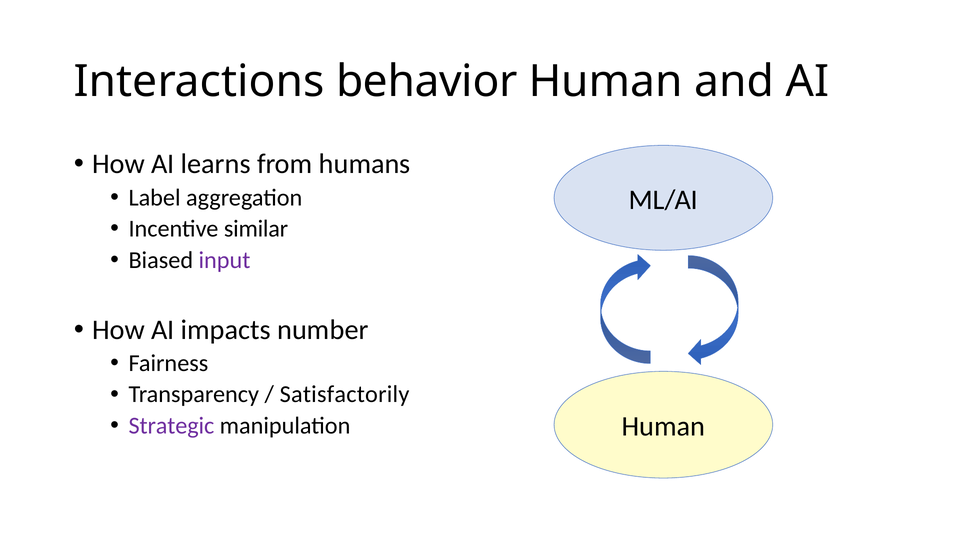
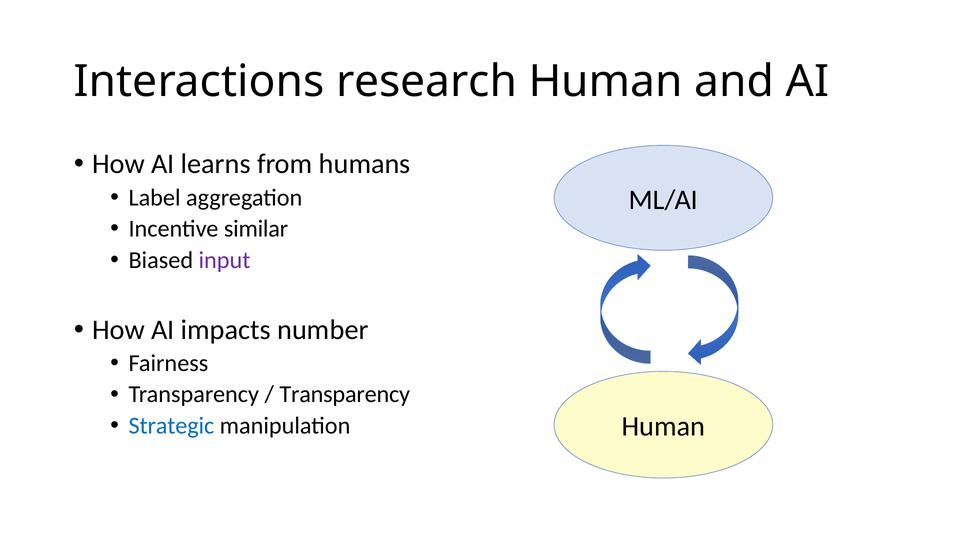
behavior: behavior -> research
Satisfactorily at (345, 394): Satisfactorily -> Transparency
Strategic colour: purple -> blue
